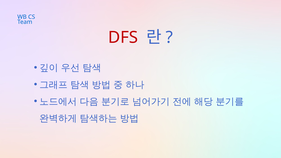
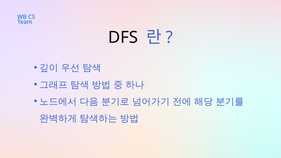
DFS colour: red -> black
